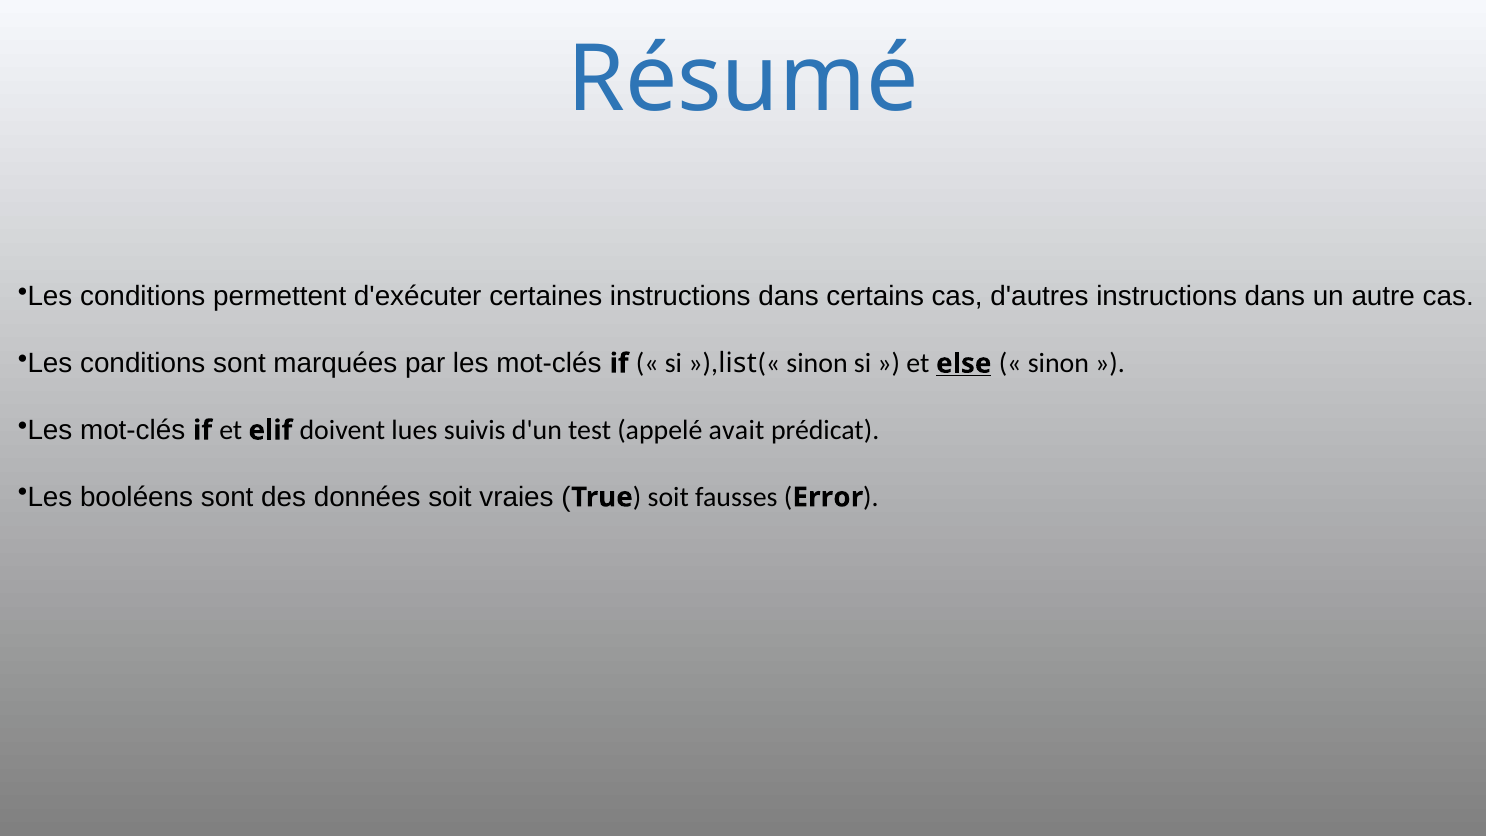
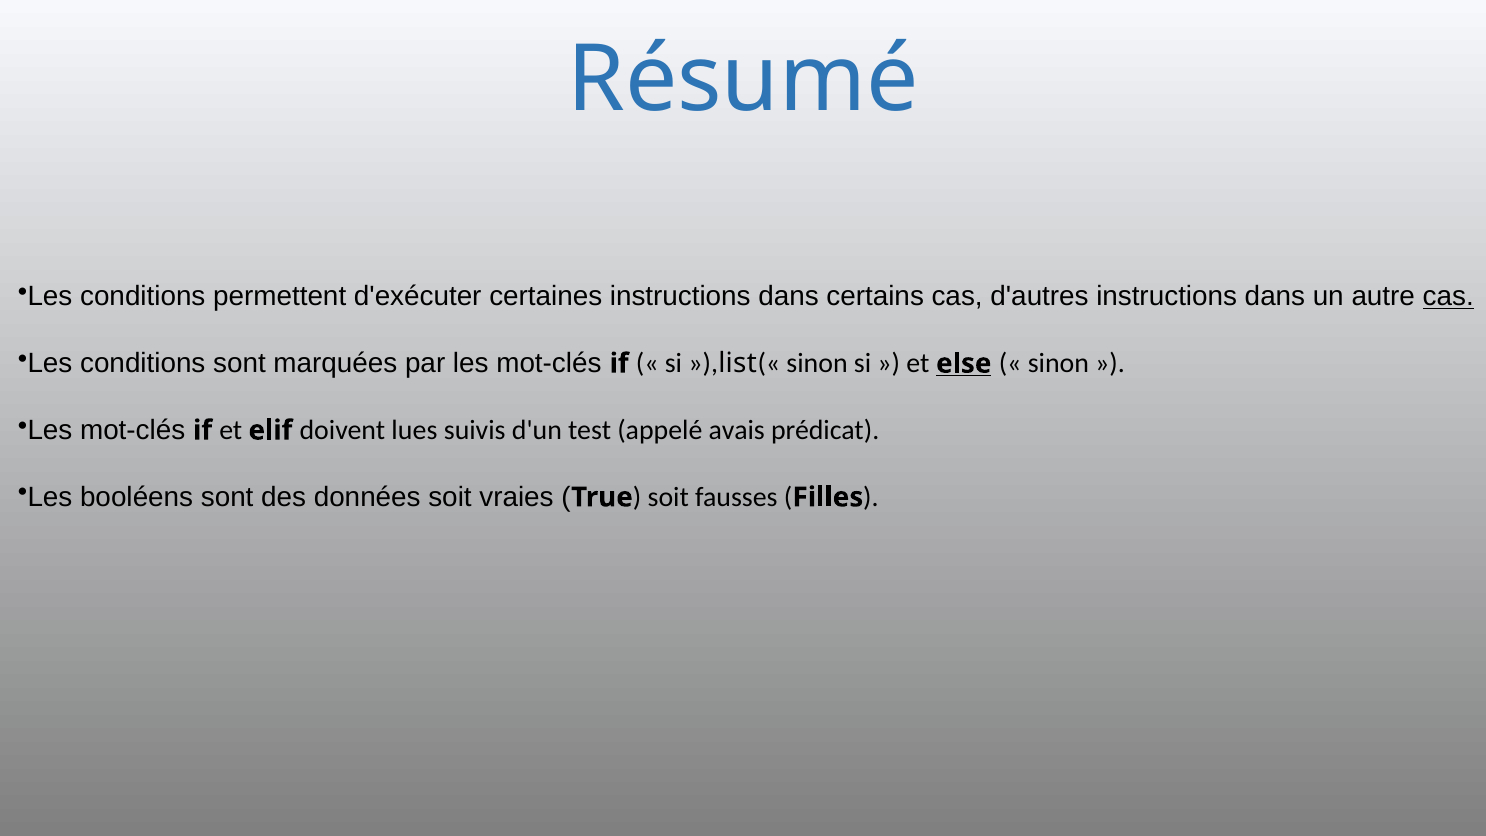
cas at (1448, 297) underline: none -> present
avait: avait -> avais
Error: Error -> Filles
